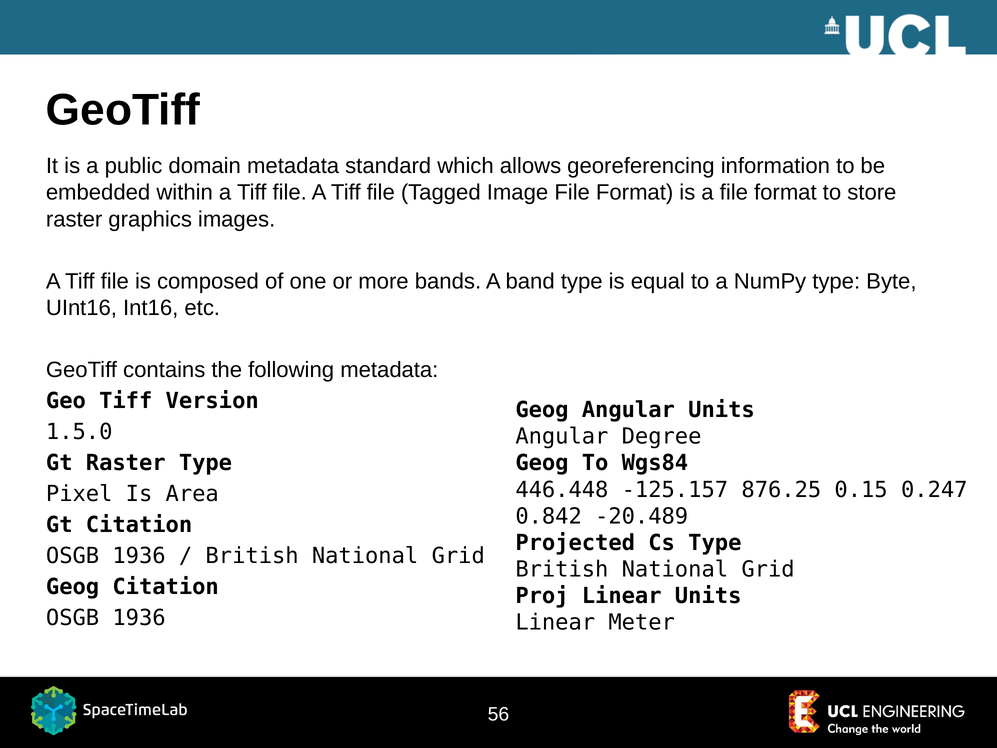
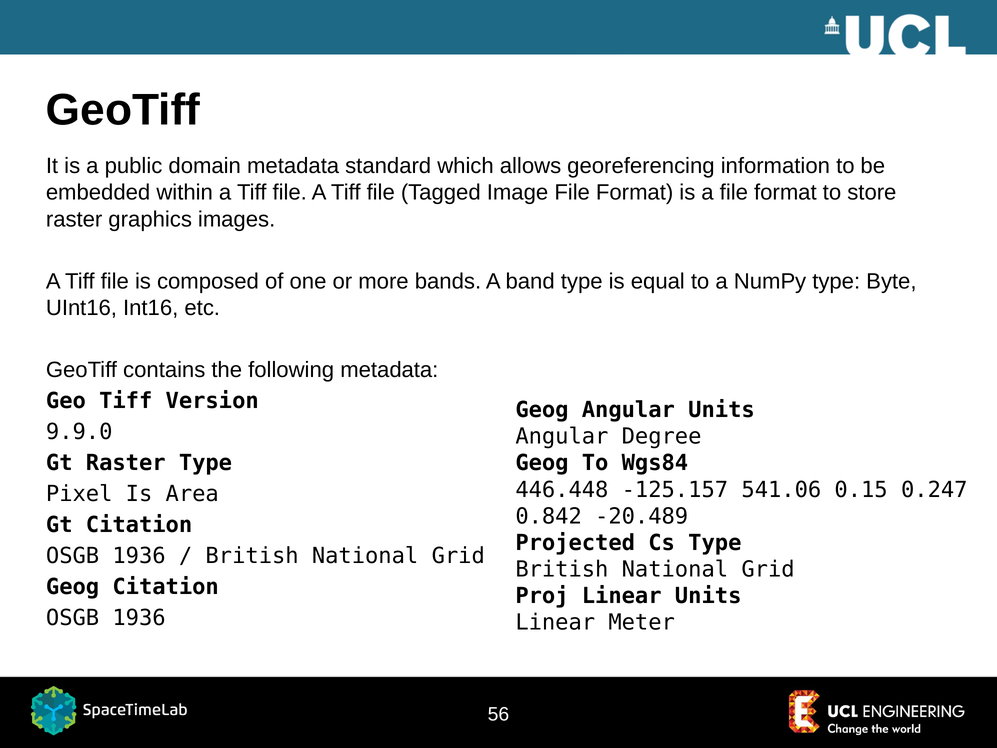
1.5.0: 1.5.0 -> 9.9.0
876.25: 876.25 -> 541.06
